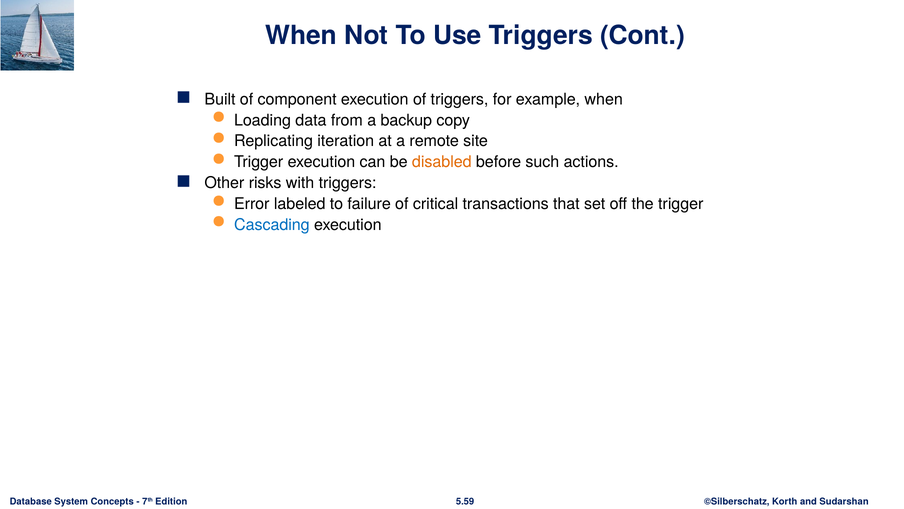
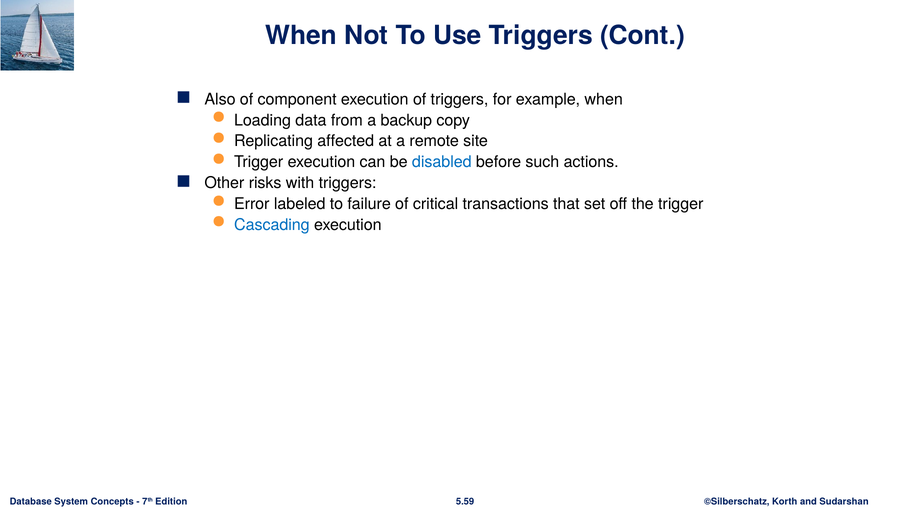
Built: Built -> Also
iteration: iteration -> affected
disabled colour: orange -> blue
